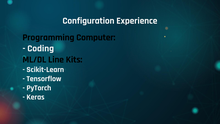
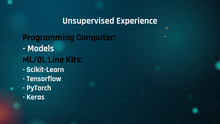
Configuration: Configuration -> Unsupervised
Coding: Coding -> Models
